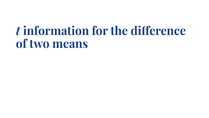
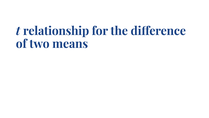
information: information -> relationship
